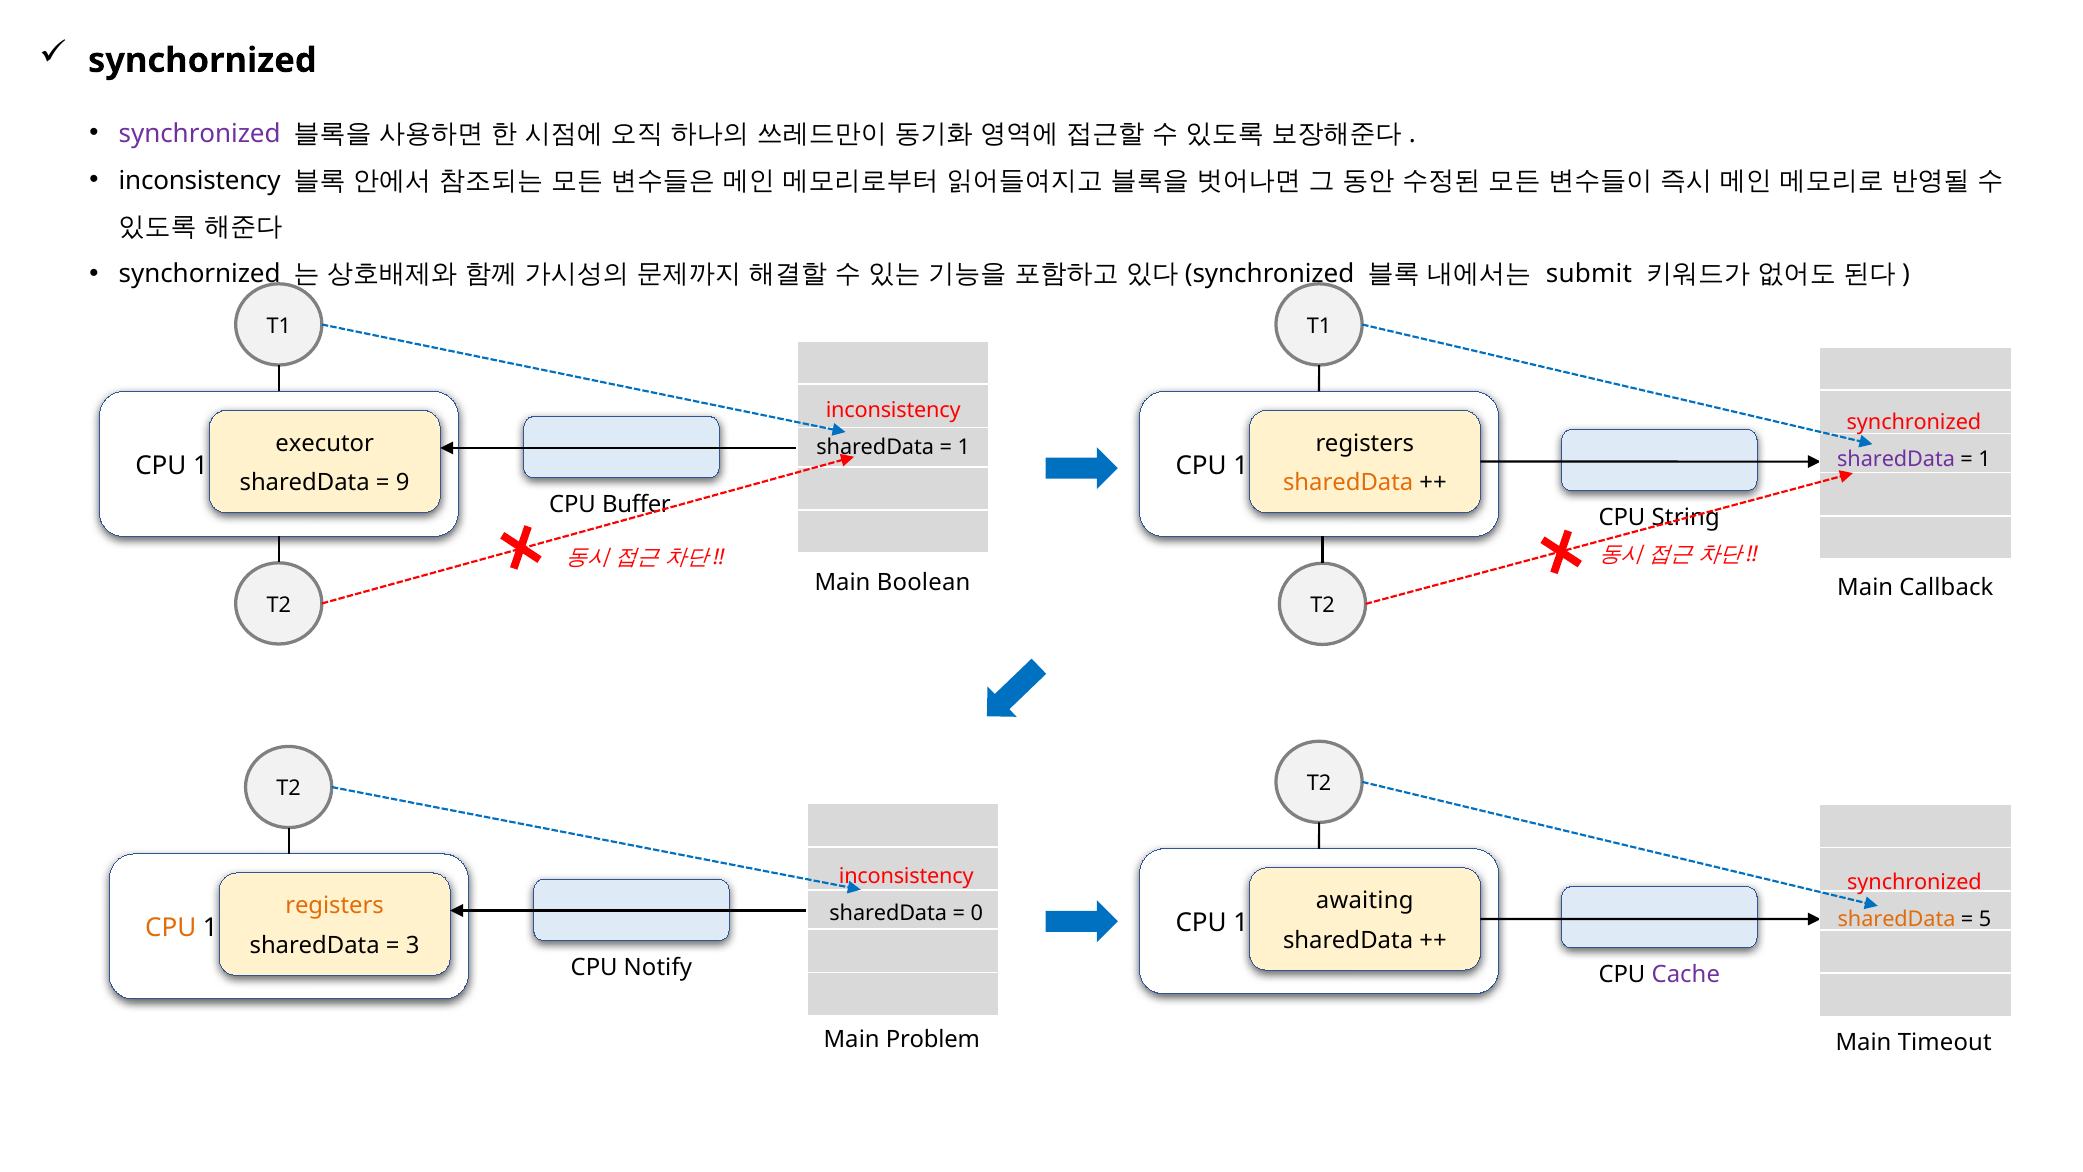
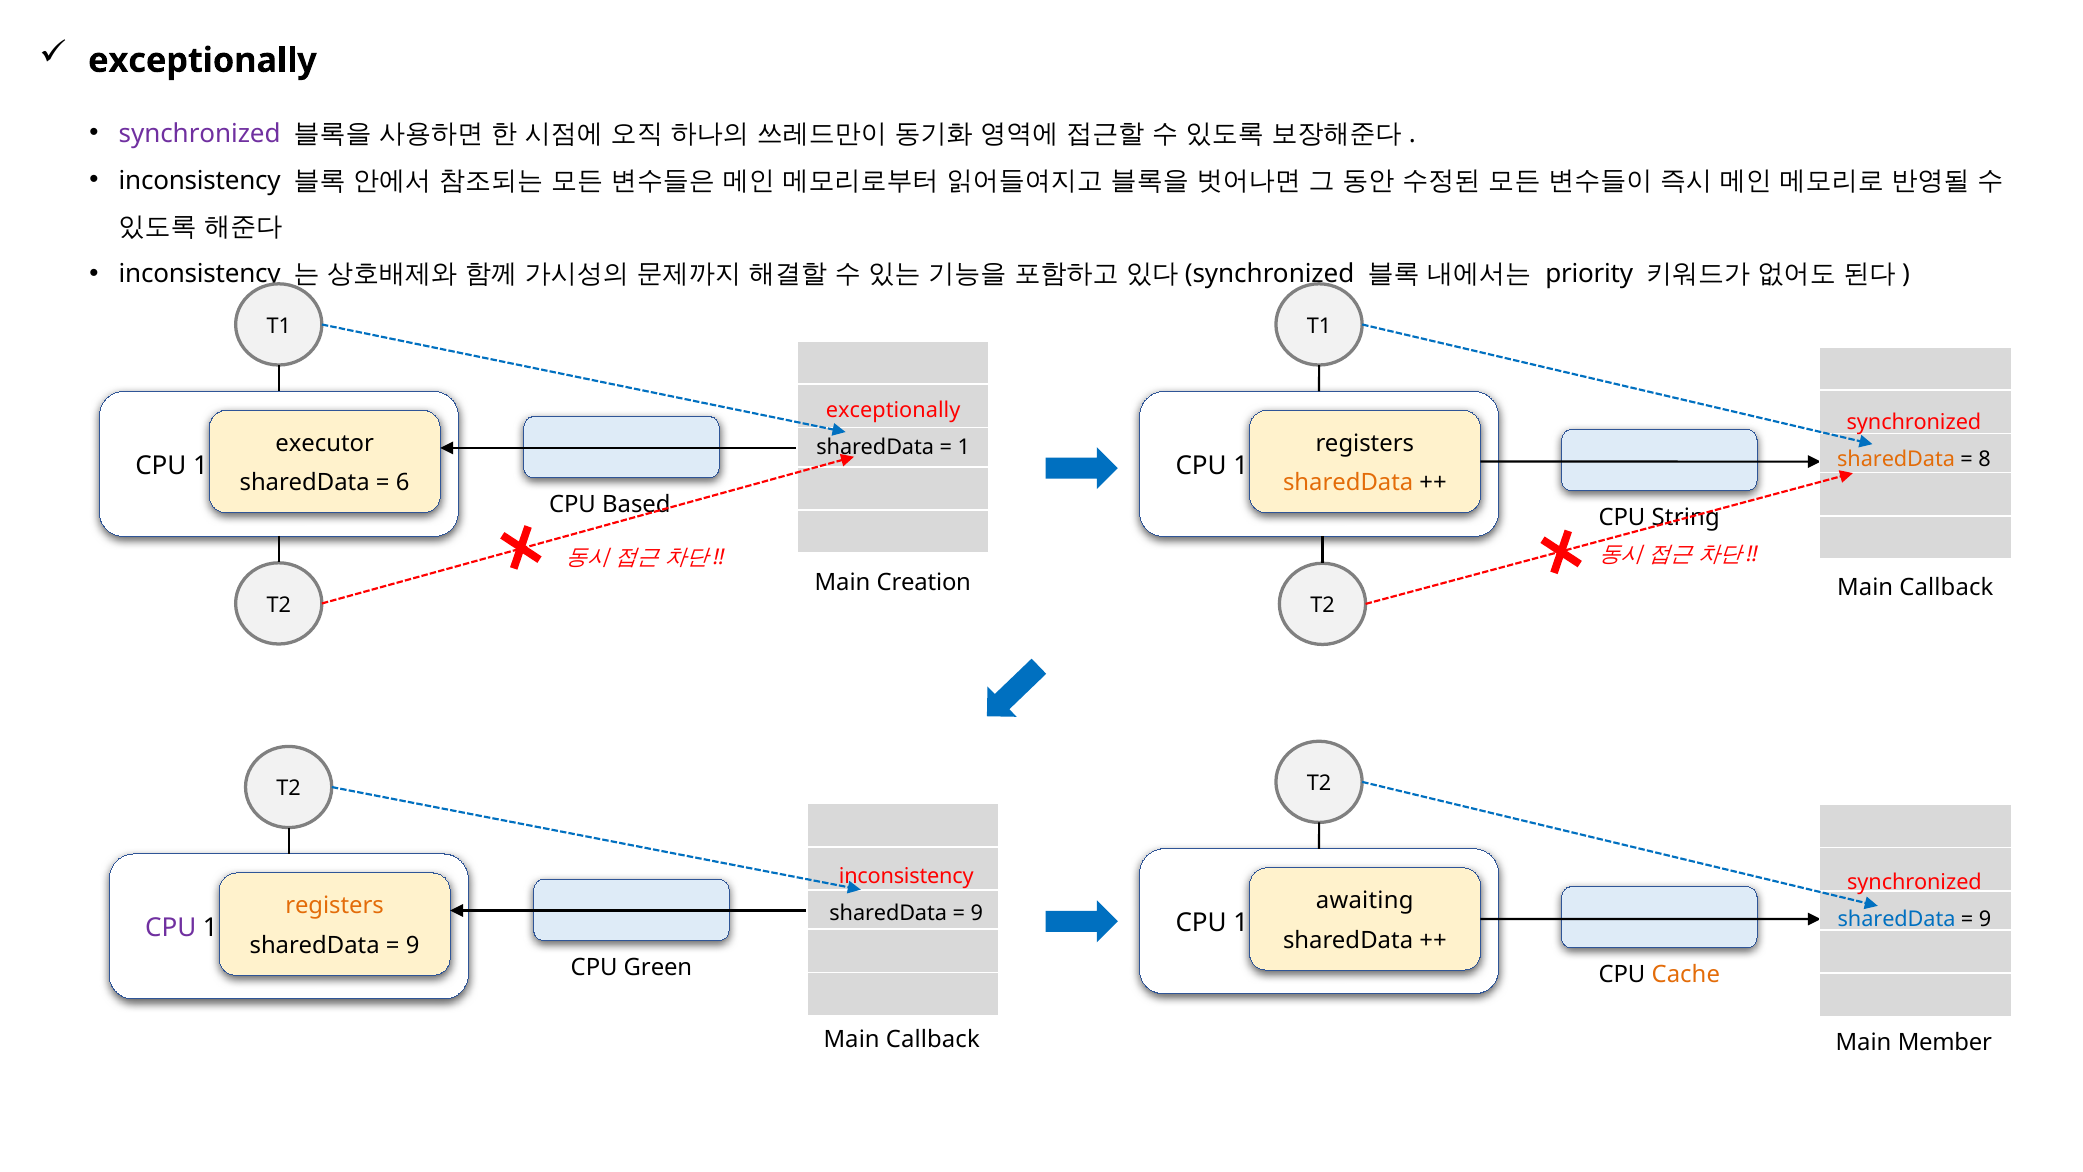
synchornized at (202, 60): synchornized -> exceptionally
synchornized at (200, 274): synchornized -> inconsistency
submit: submit -> priority
inconsistency at (893, 411): inconsistency -> exceptionally
sharedData at (1896, 460) colour: purple -> orange
1 at (1984, 460): 1 -> 8
9: 9 -> 6
Buffer: Buffer -> Based
Boolean: Boolean -> Creation
0 at (977, 913): 0 -> 9
sharedData at (1897, 919) colour: orange -> blue
5 at (1985, 919): 5 -> 9
CPU at (171, 928) colour: orange -> purple
3 at (413, 945): 3 -> 9
Notify: Notify -> Green
Cache colour: purple -> orange
Problem at (933, 1039): Problem -> Callback
Timeout: Timeout -> Member
